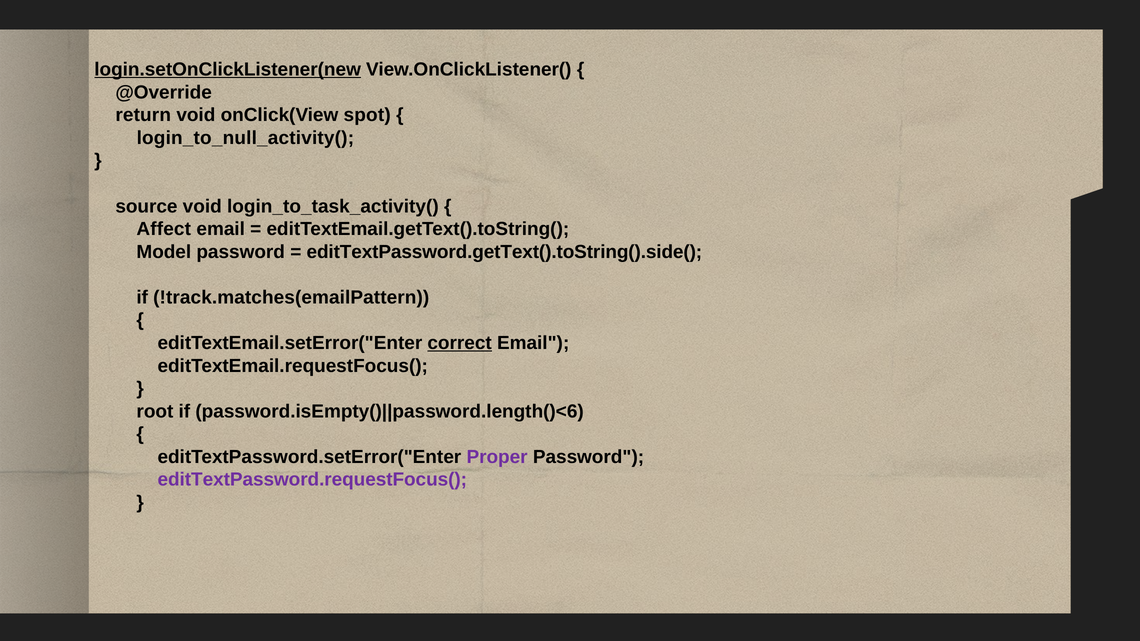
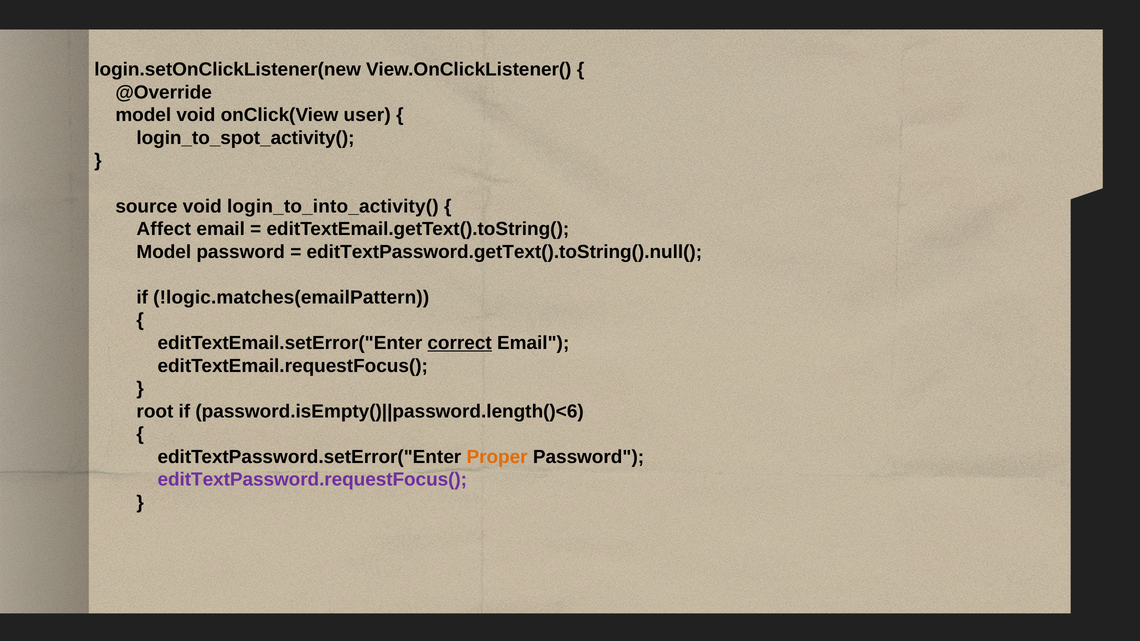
login.setOnClickListener(new underline: present -> none
return at (143, 115): return -> model
spot: spot -> user
login_to_null_activity(: login_to_null_activity( -> login_to_spot_activity(
login_to_task_activity(: login_to_task_activity( -> login_to_into_activity(
editTextPassword.getText().toString().side(: editTextPassword.getText().toString().side( -> editTextPassword.getText().toString().null(
!track.matches(emailPattern: !track.matches(emailPattern -> !logic.matches(emailPattern
Proper colour: purple -> orange
